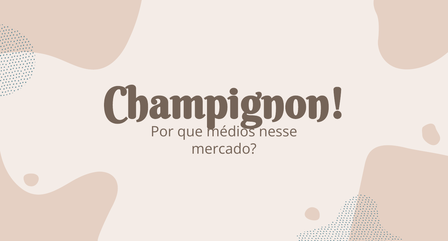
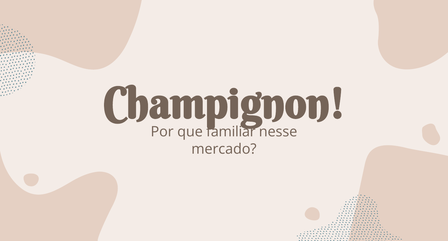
médios: médios -> familiar
